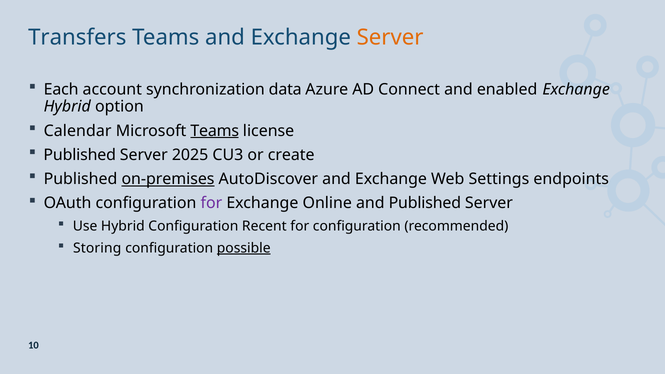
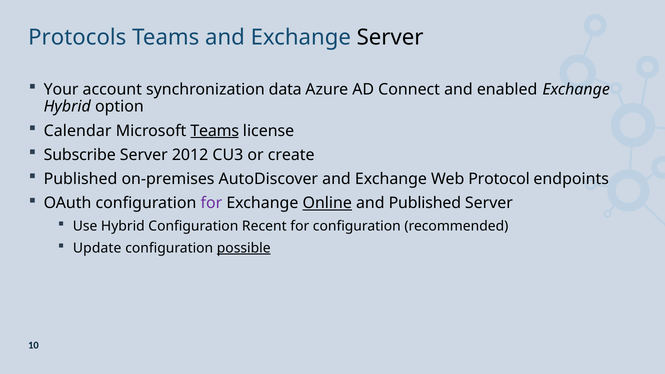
Transfers: Transfers -> Protocols
Server at (390, 37) colour: orange -> black
Each: Each -> Your
Published at (80, 155): Published -> Subscribe
2025: 2025 -> 2012
on-premises underline: present -> none
Settings: Settings -> Protocol
Online underline: none -> present
Storing: Storing -> Update
